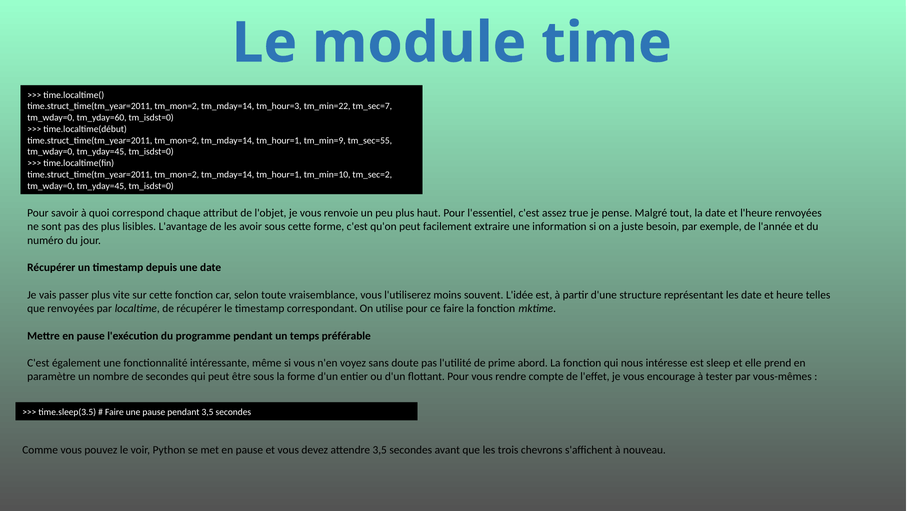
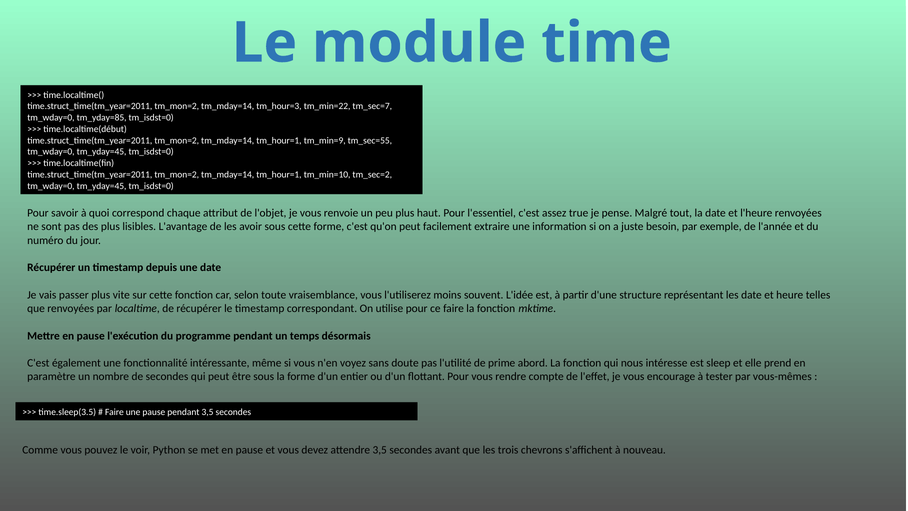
tm_yday=60: tm_yday=60 -> tm_yday=85
préférable: préférable -> désormais
